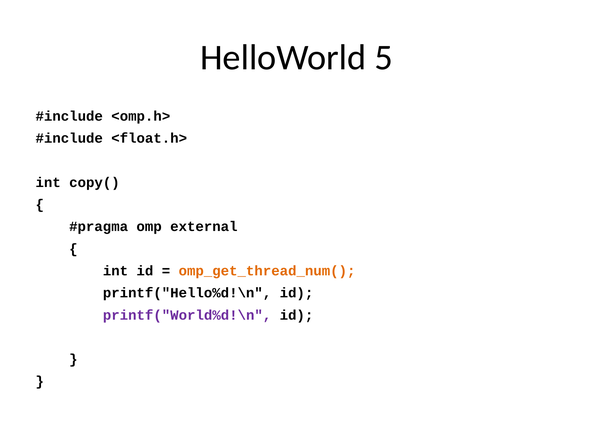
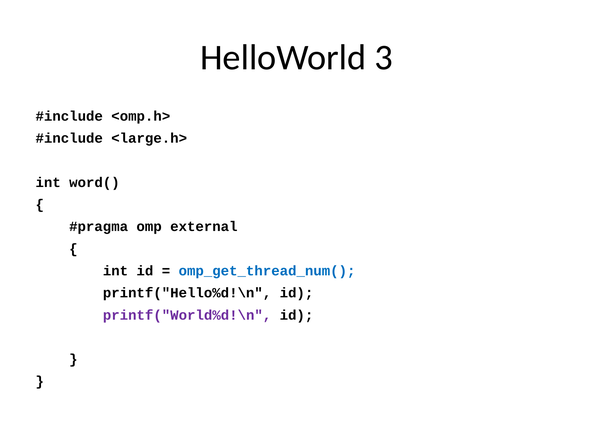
5: 5 -> 3
<float.h>: <float.h> -> <large.h>
copy(: copy( -> word(
omp_get_thread_num( colour: orange -> blue
